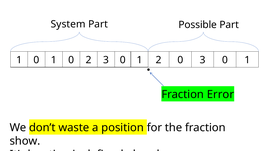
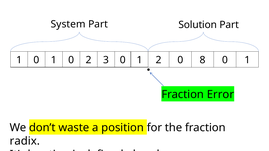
Possible: Possible -> Solution
0 3: 3 -> 8
show: show -> radix
